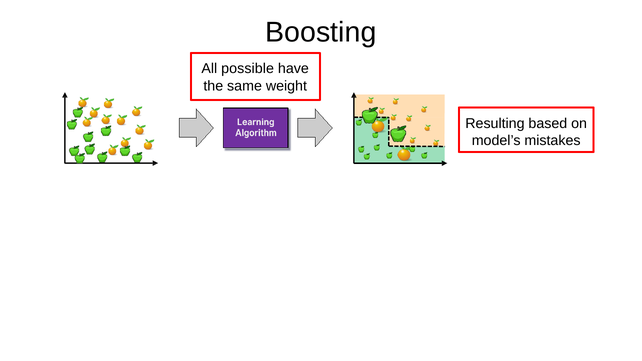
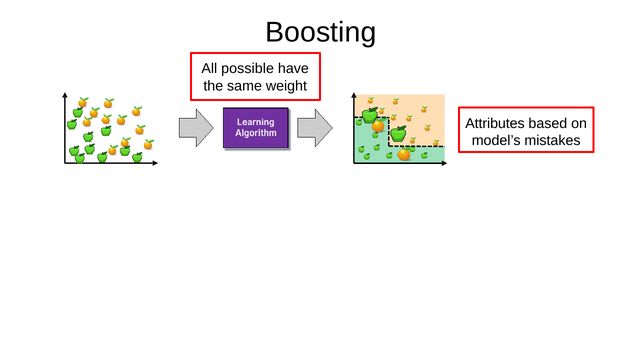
Resulting: Resulting -> Attributes
